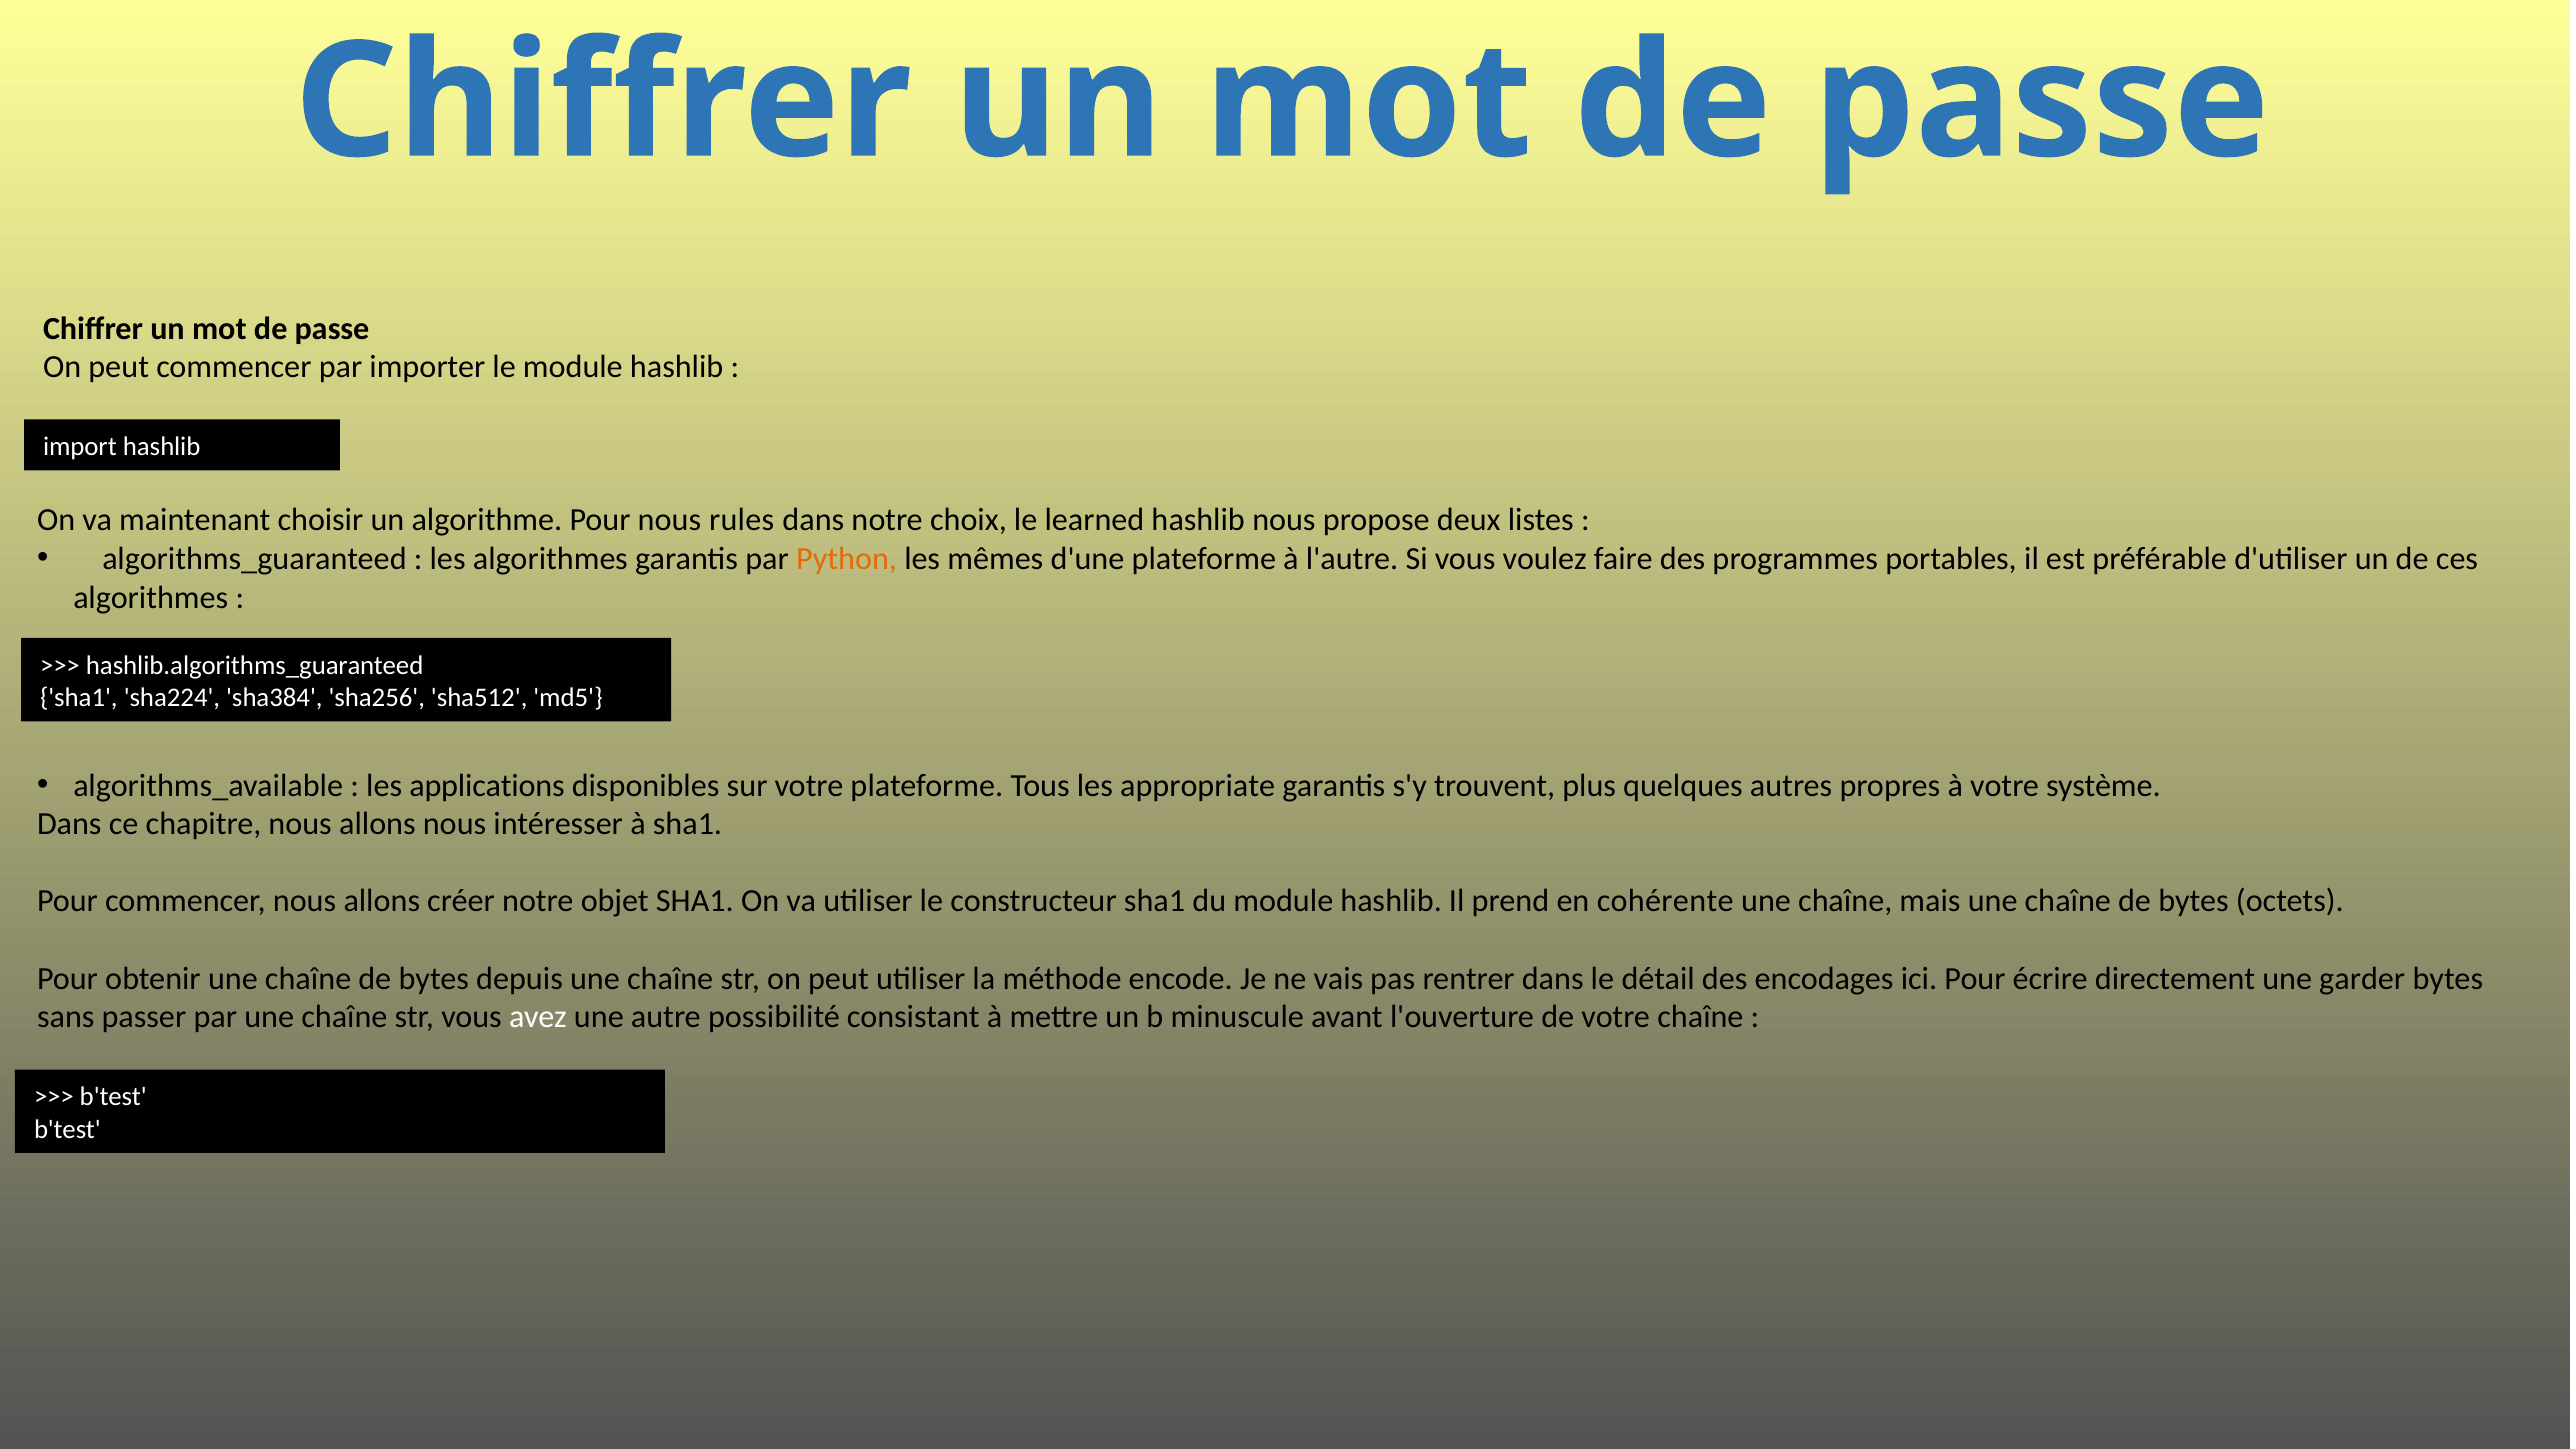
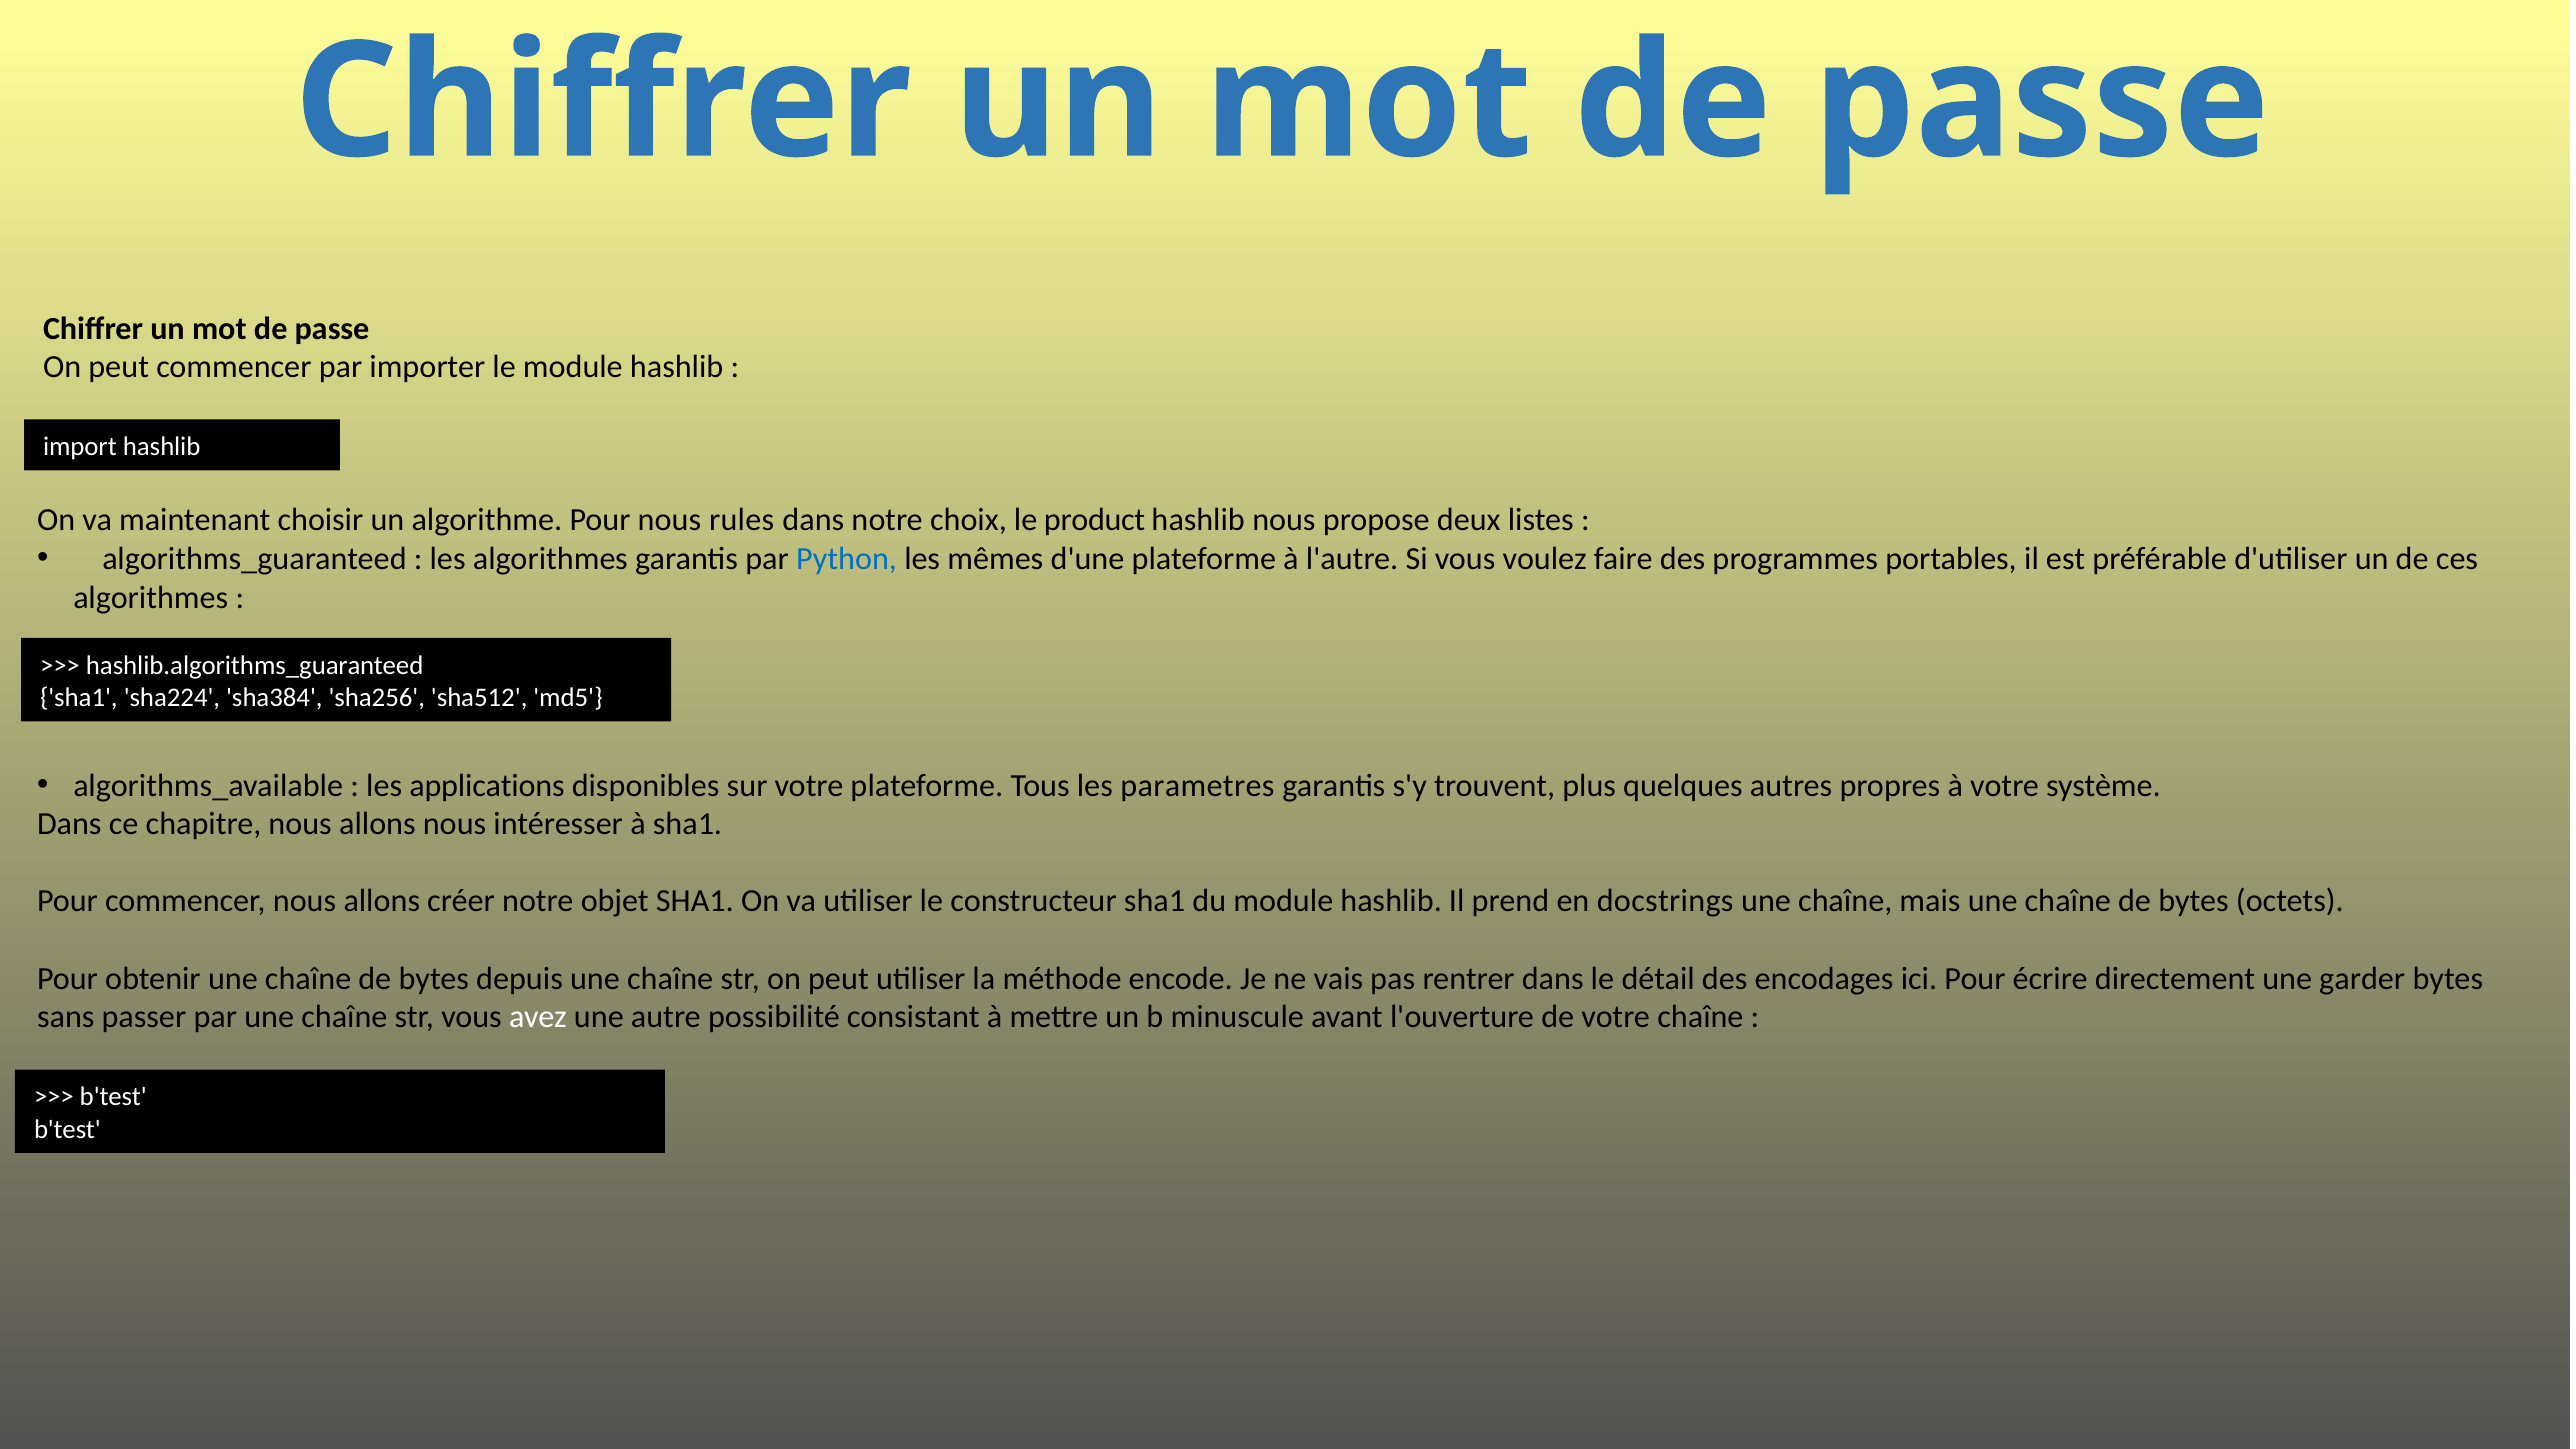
learned: learned -> product
Python colour: orange -> blue
appropriate: appropriate -> parametres
cohérente: cohérente -> docstrings
